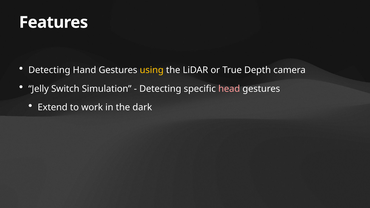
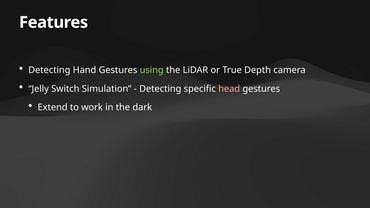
using colour: yellow -> light green
